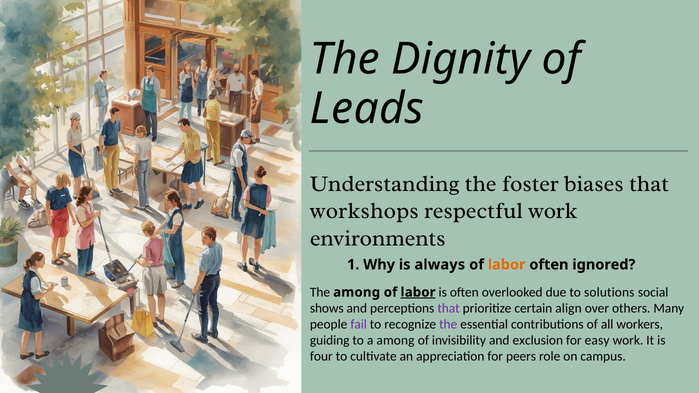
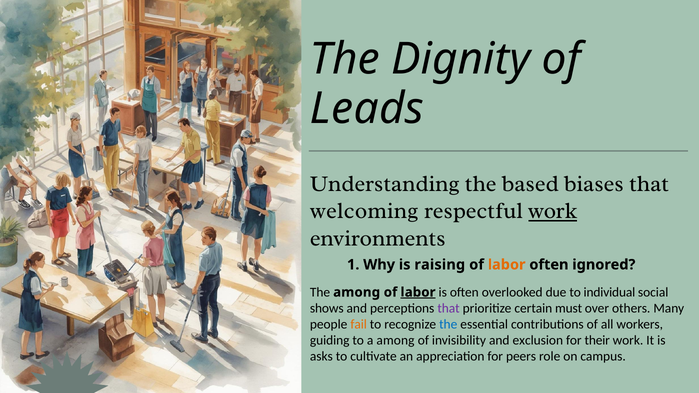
foster: foster -> based
workshops: workshops -> welcoming
work at (553, 211) underline: none -> present
always: always -> raising
solutions: solutions -> individual
align: align -> must
fail colour: purple -> orange
the at (448, 325) colour: purple -> blue
easy: easy -> their
four: four -> asks
